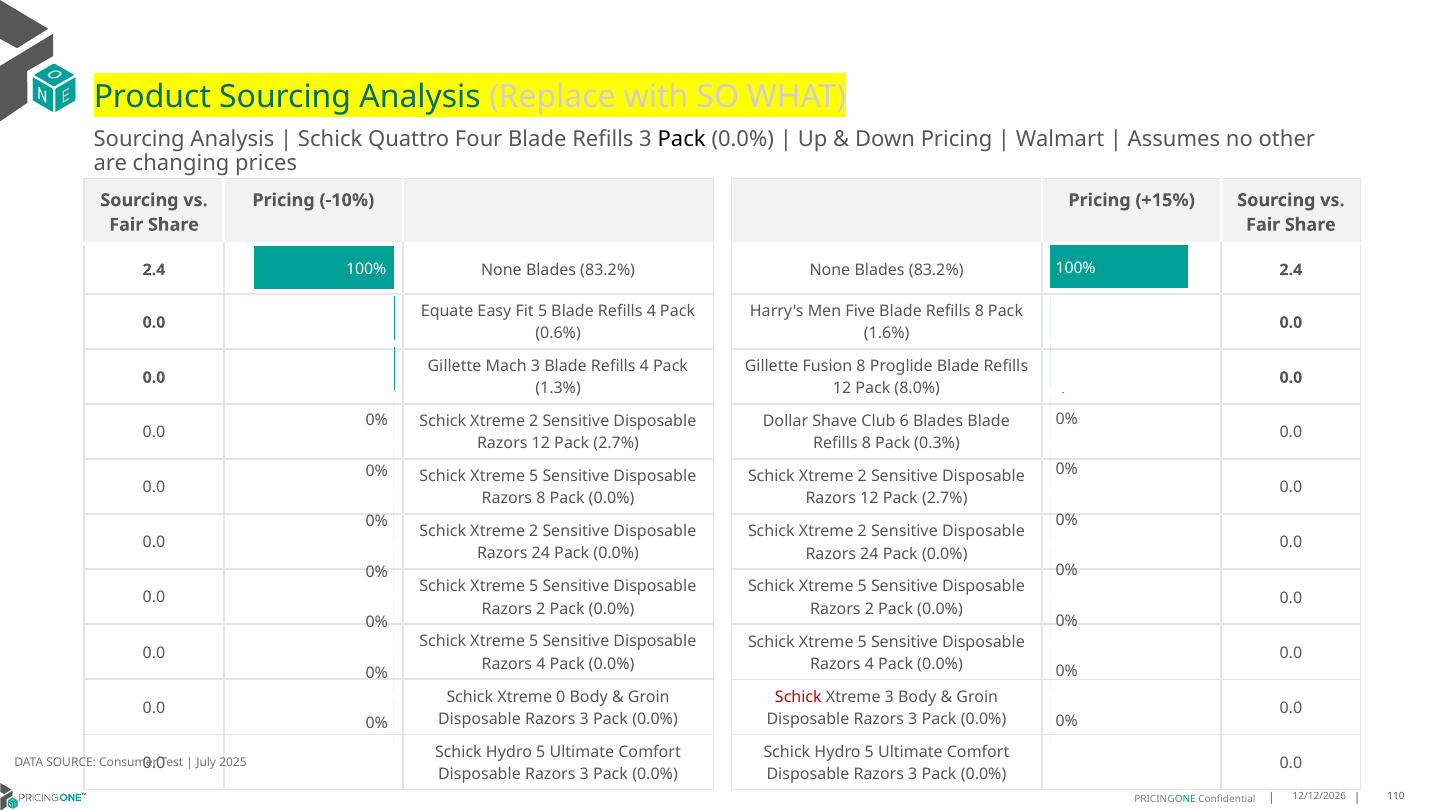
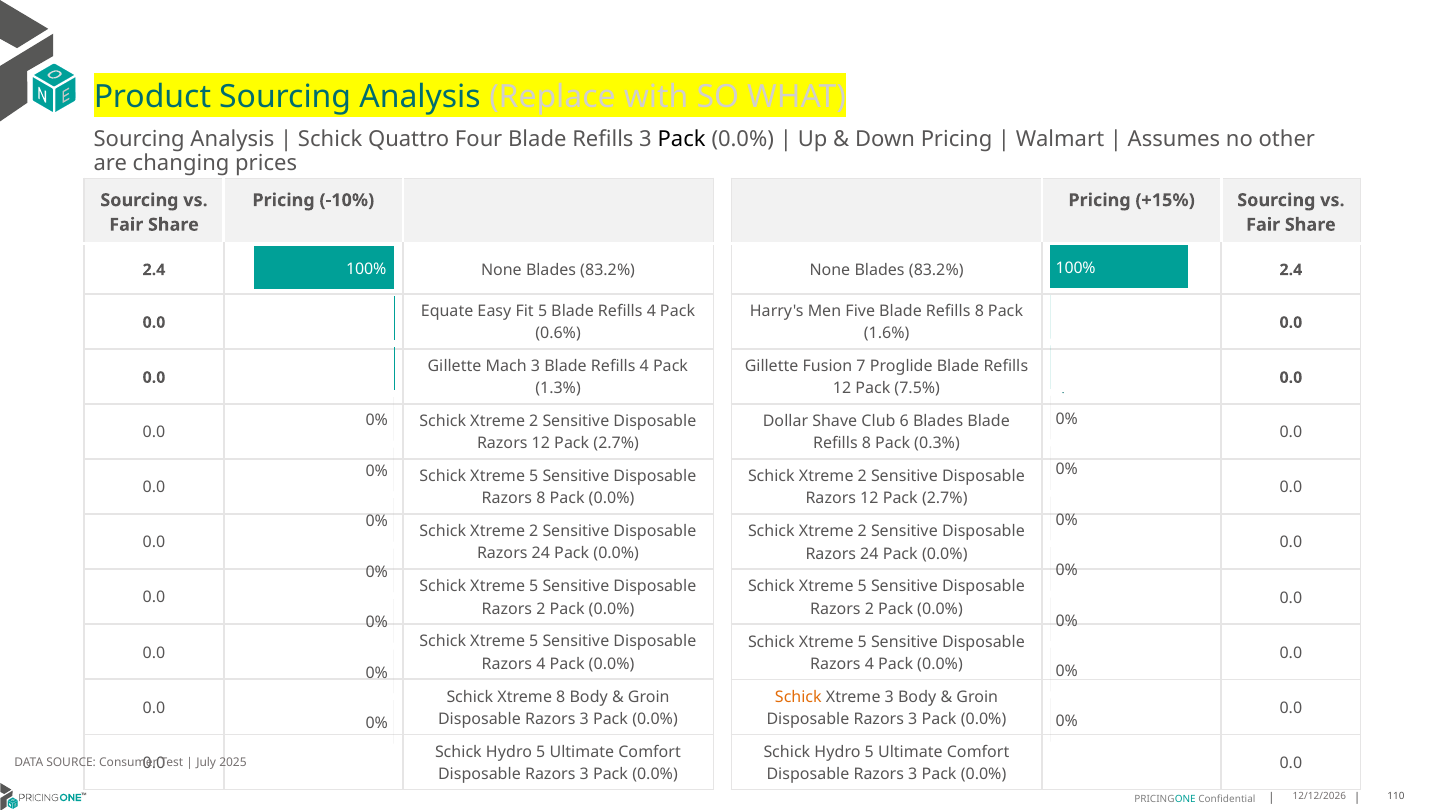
Fusion 8: 8 -> 7
8.0%: 8.0% -> 7.5%
Xtreme 0: 0 -> 8
Schick at (798, 697) colour: red -> orange
